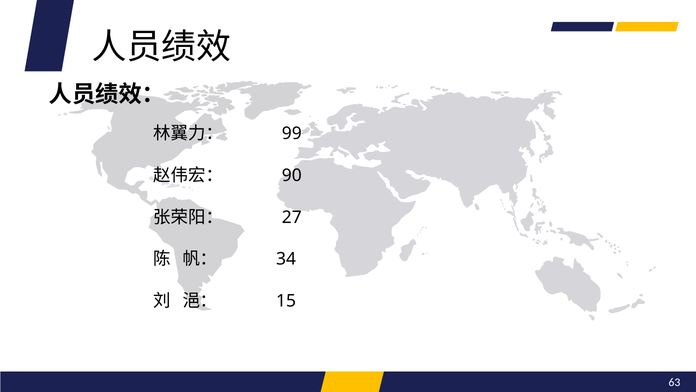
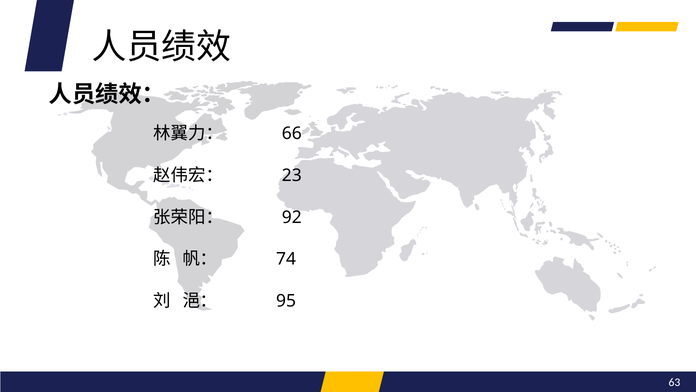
99: 99 -> 66
90: 90 -> 23
27: 27 -> 92
34: 34 -> 74
15: 15 -> 95
